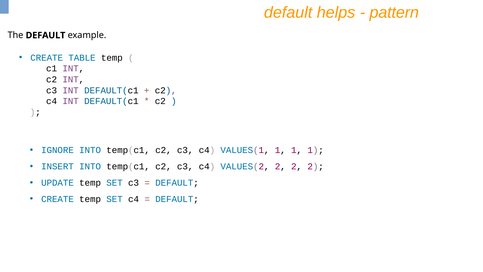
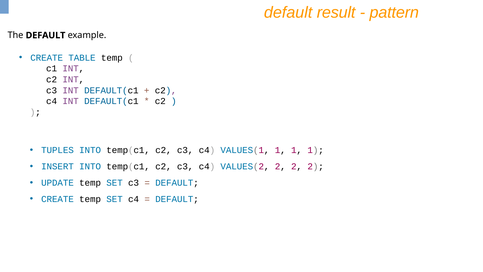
helps: helps -> result
IGNORE: IGNORE -> TUPLES
